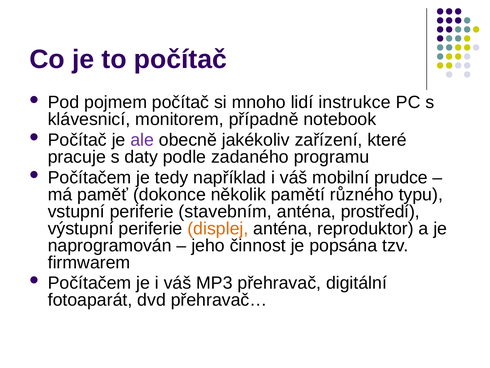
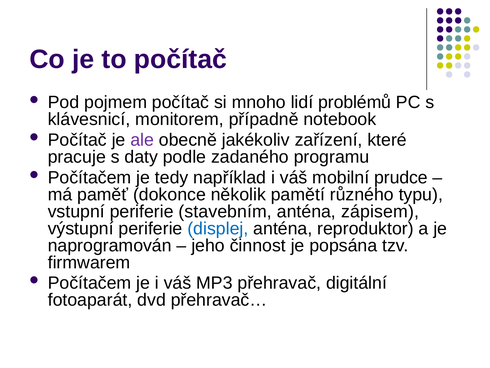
instrukce: instrukce -> problémů
prostředí: prostředí -> zápisem
displej colour: orange -> blue
